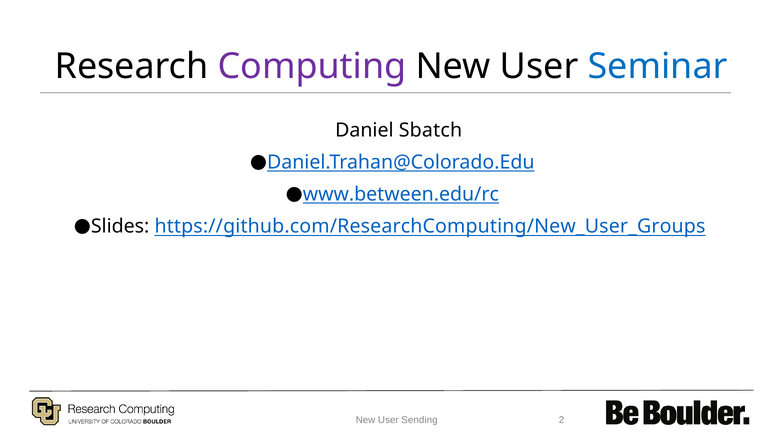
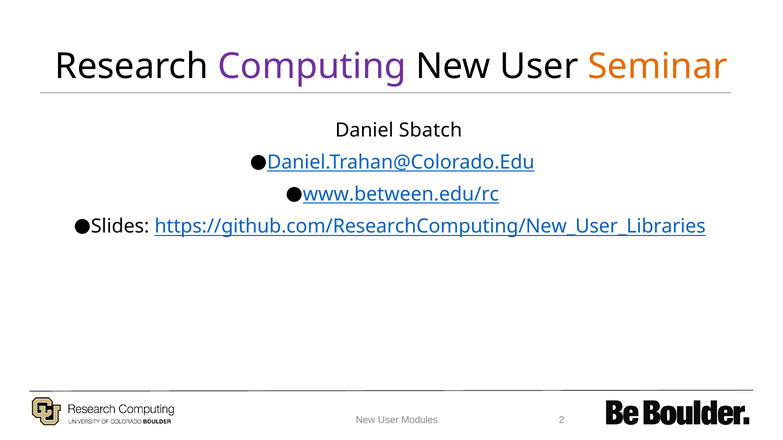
Seminar colour: blue -> orange
https://github.com/ResearchComputing/New_User_Groups: https://github.com/ResearchComputing/New_User_Groups -> https://github.com/ResearchComputing/New_User_Libraries
Sending: Sending -> Modules
